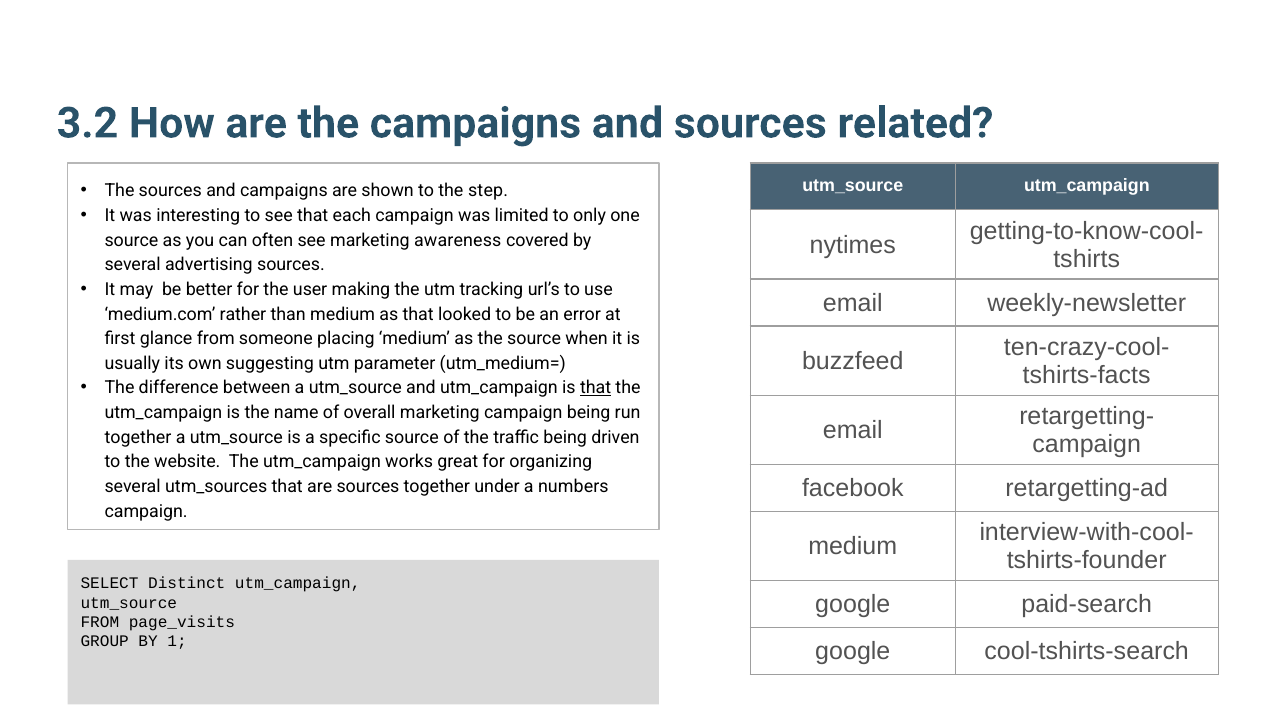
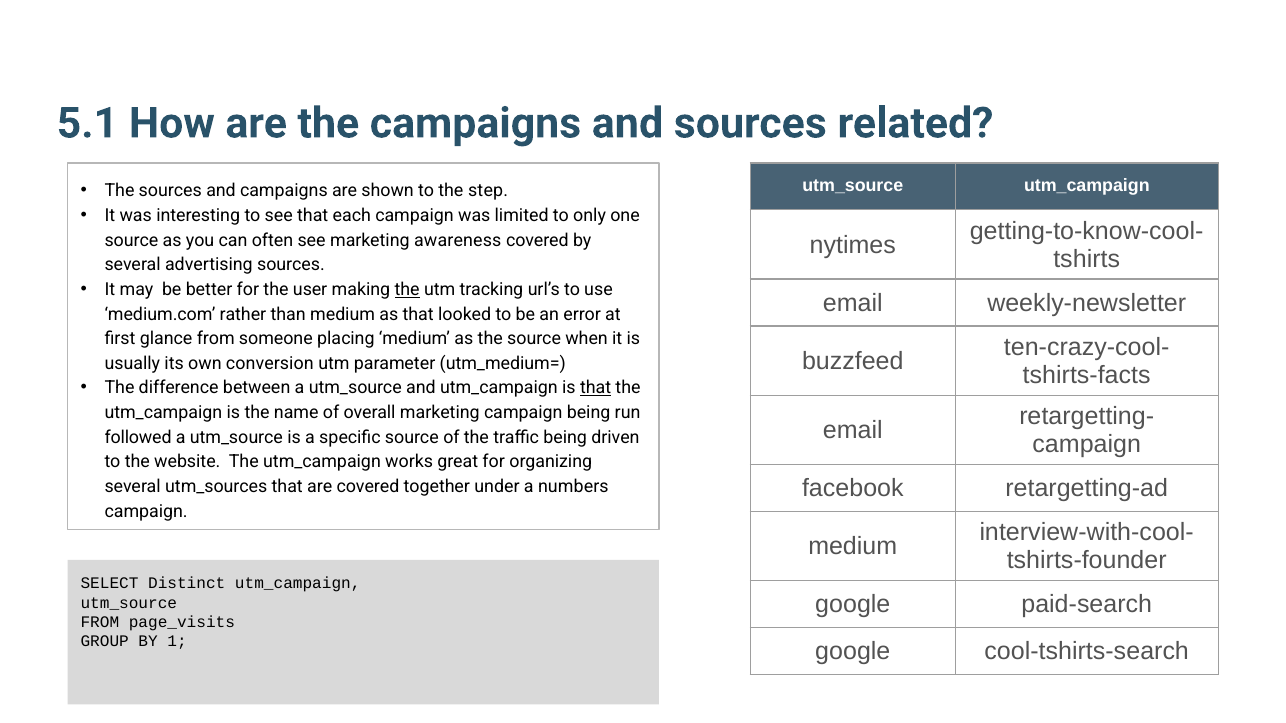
3.2: 3.2 -> 5.1
the at (407, 290) underline: none -> present
suggesting: suggesting -> conversion
together at (138, 438): together -> followed
are sources: sources -> covered
